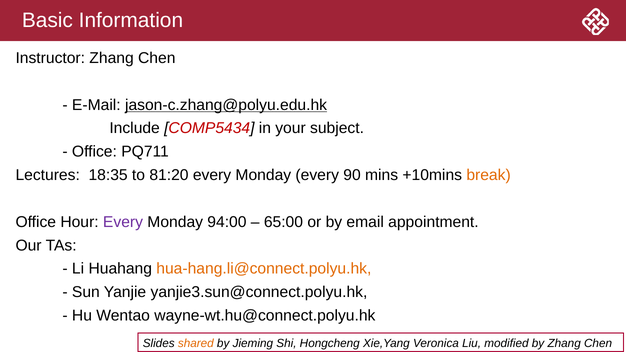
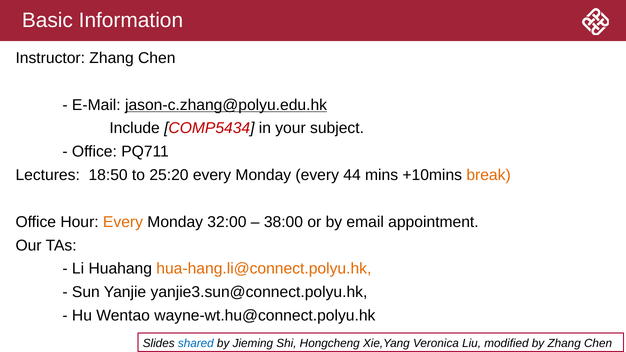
18:35: 18:35 -> 18:50
81:20: 81:20 -> 25:20
90: 90 -> 44
Every at (123, 222) colour: purple -> orange
94:00: 94:00 -> 32:00
65:00: 65:00 -> 38:00
shared colour: orange -> blue
